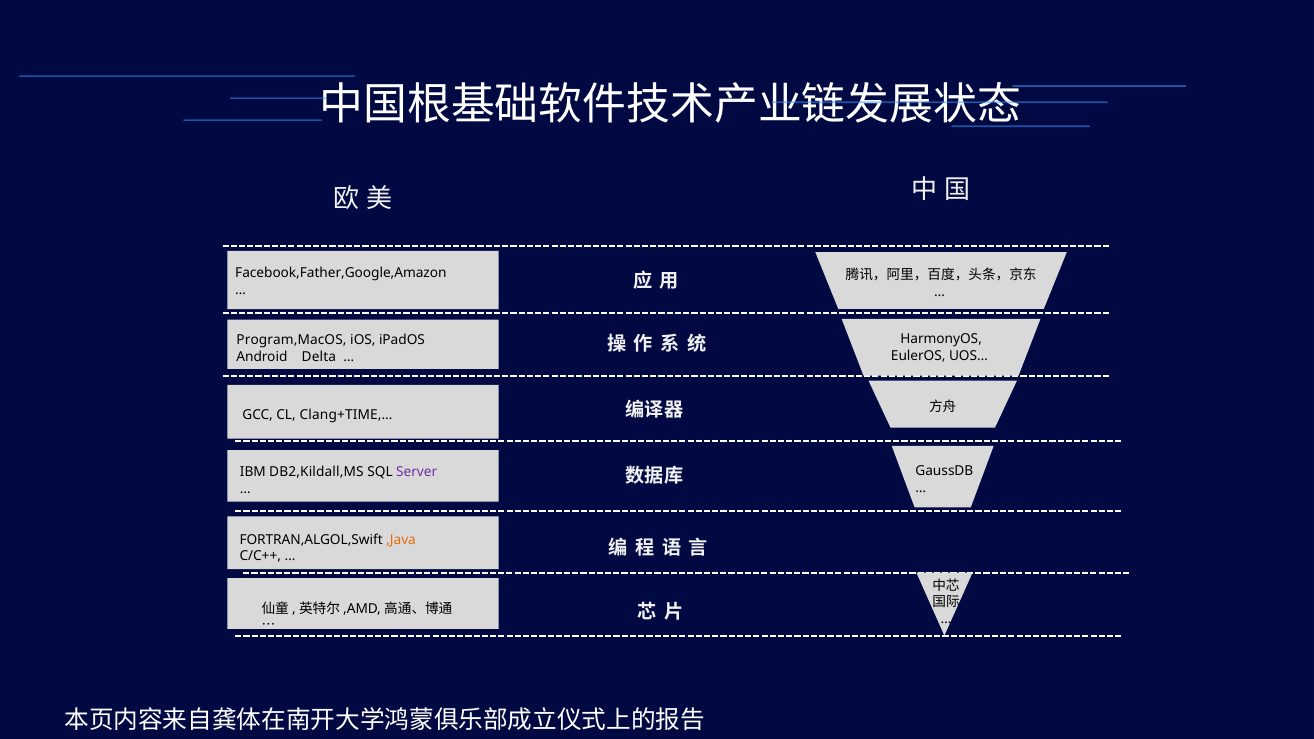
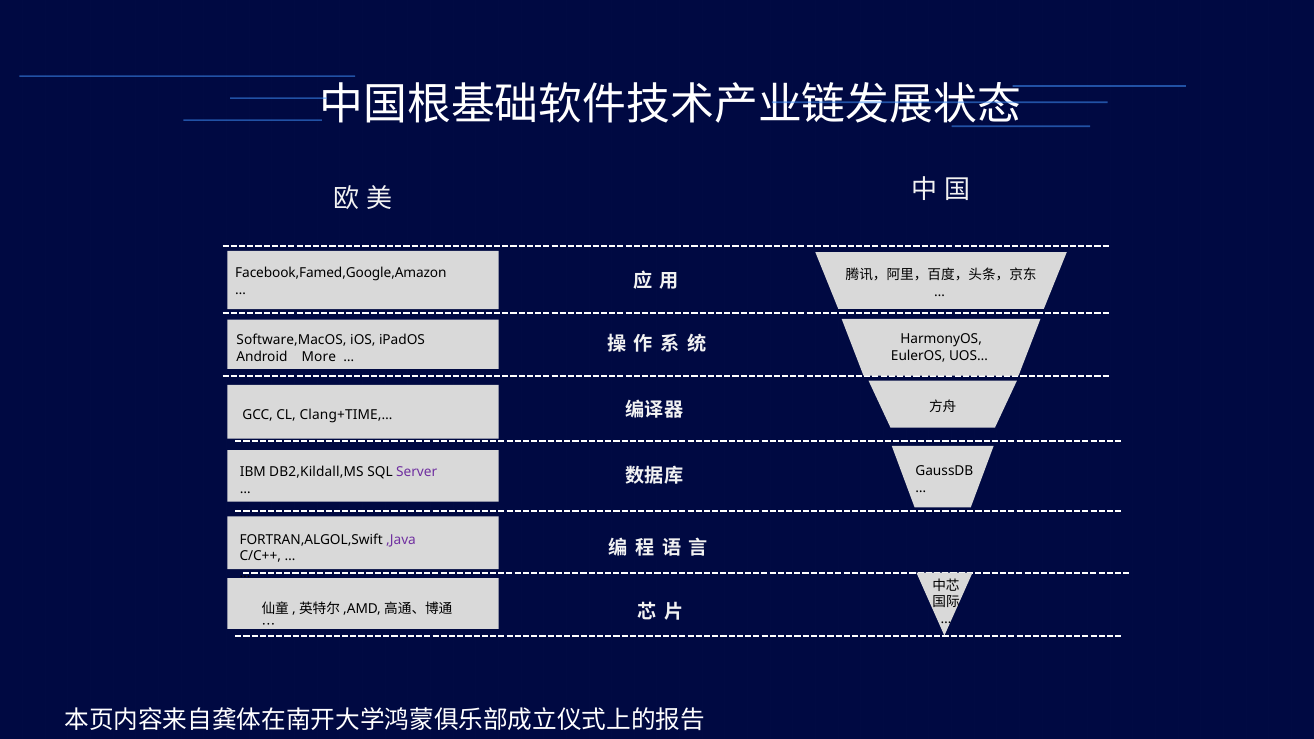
Facebook,Father,Google,Amazon: Facebook,Father,Google,Amazon -> Facebook,Famed,Google,Amazon
Program,MacOS: Program,MacOS -> Software,MacOS
Delta: Delta -> More
,Java colour: orange -> purple
